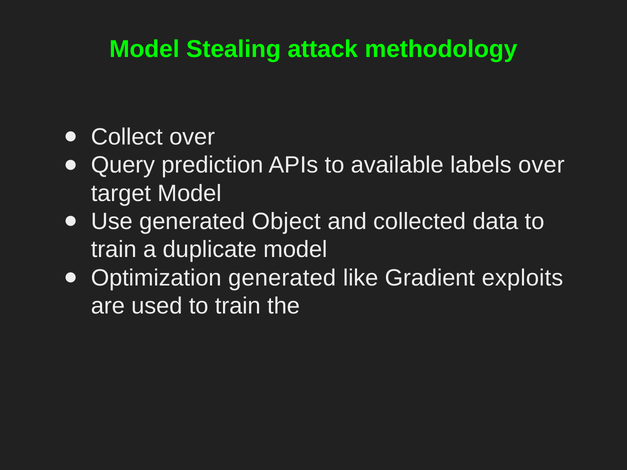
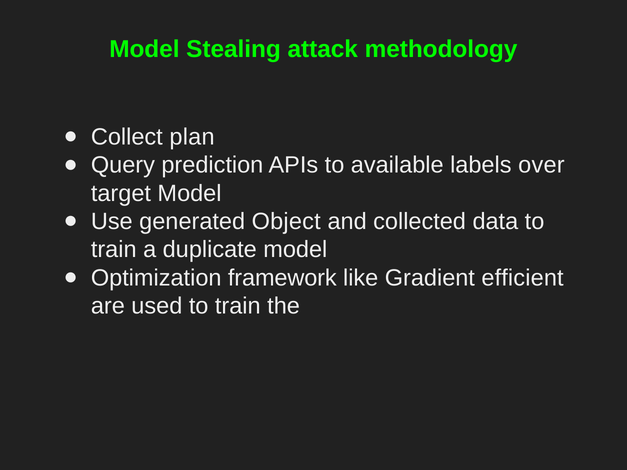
Collect over: over -> plan
Optimization generated: generated -> framework
exploits: exploits -> efficient
